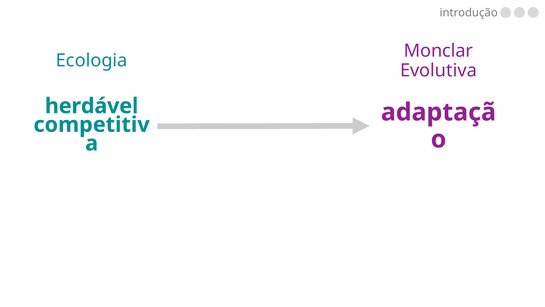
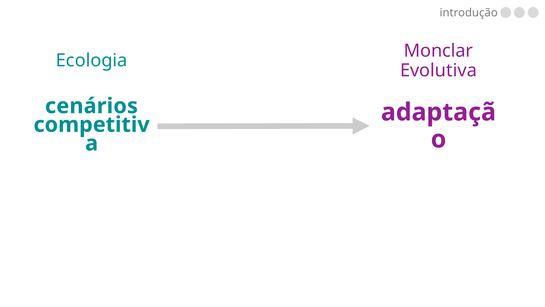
herdável: herdável -> cenários
